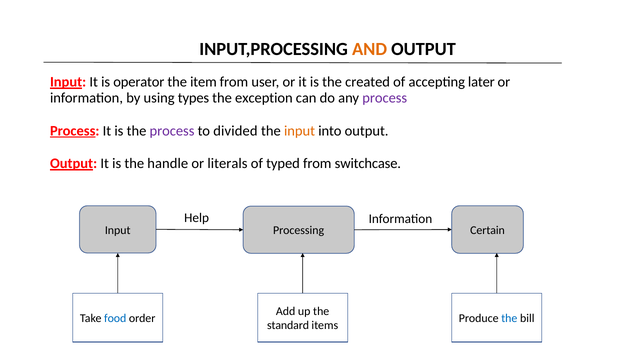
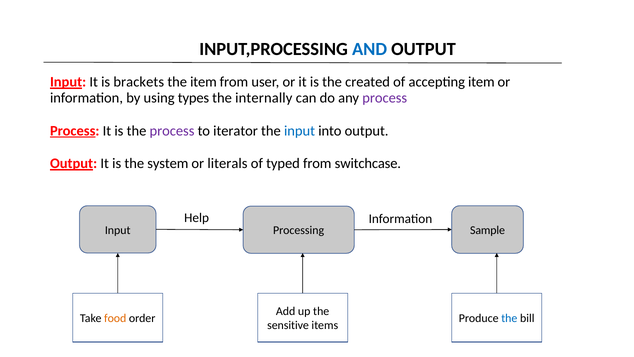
AND colour: orange -> blue
operator: operator -> brackets
accepting later: later -> item
exception: exception -> internally
divided: divided -> iterator
input at (300, 131) colour: orange -> blue
handle: handle -> system
Certain: Certain -> Sample
food colour: blue -> orange
standard: standard -> sensitive
